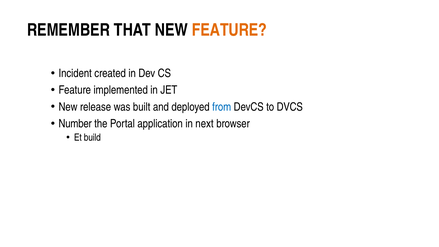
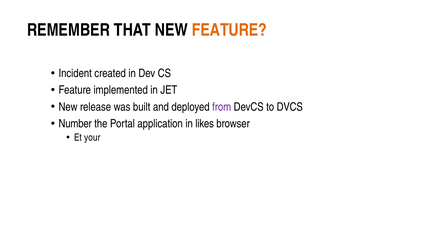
from colour: blue -> purple
next: next -> likes
build: build -> your
